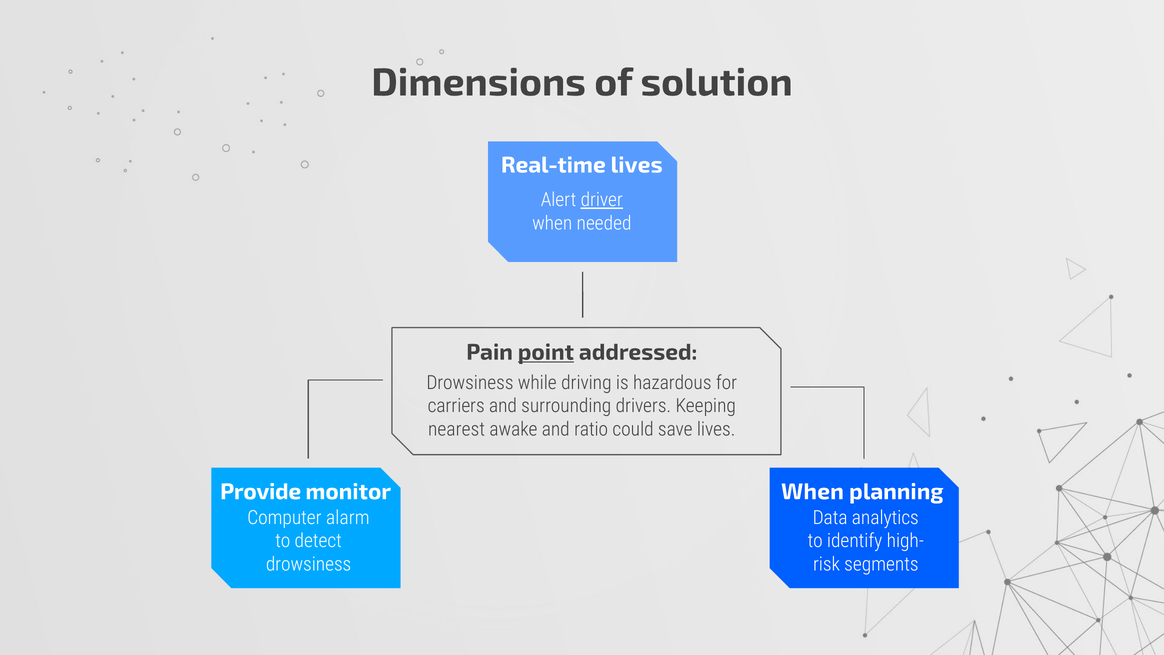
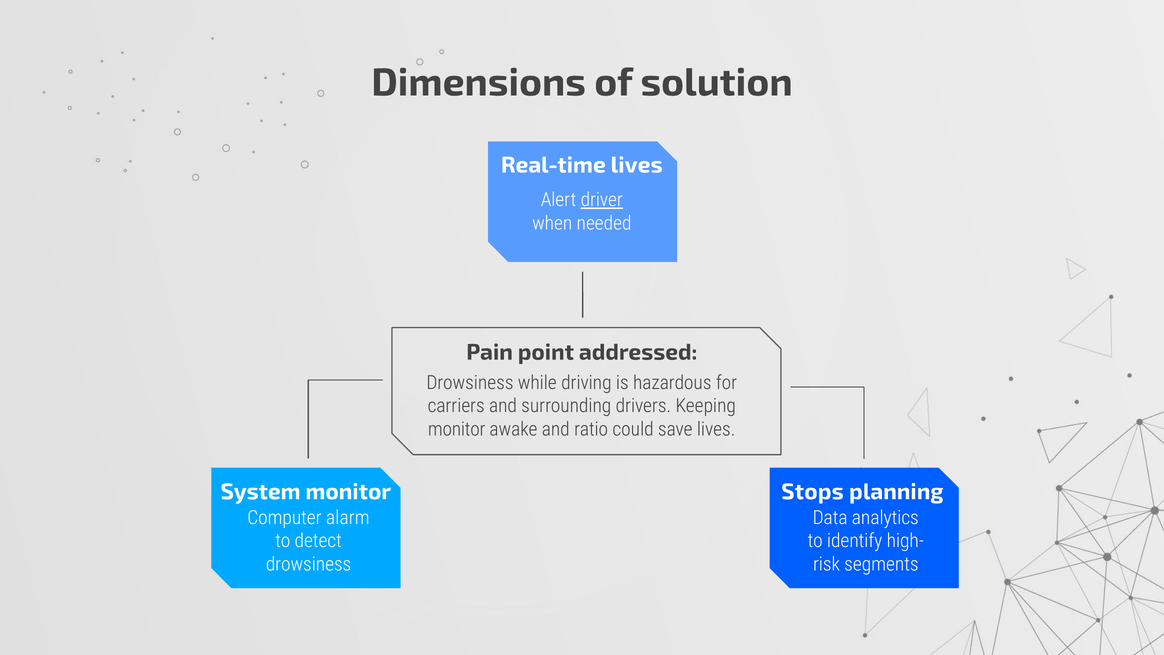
point underline: present -> none
nearest at (457, 429): nearest -> monitor
Provide: Provide -> System
When at (812, 492): When -> Stops
